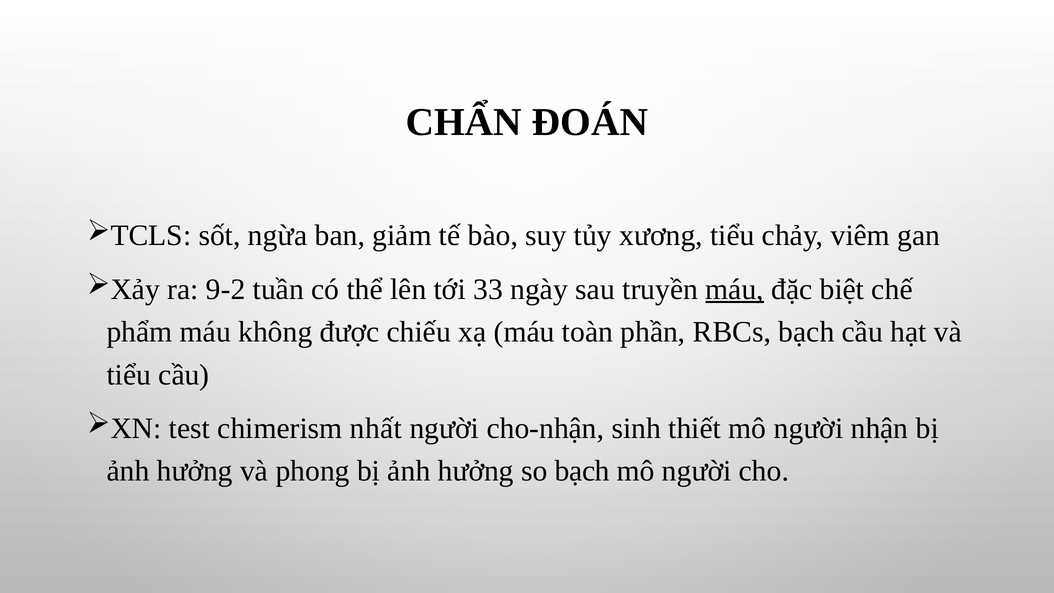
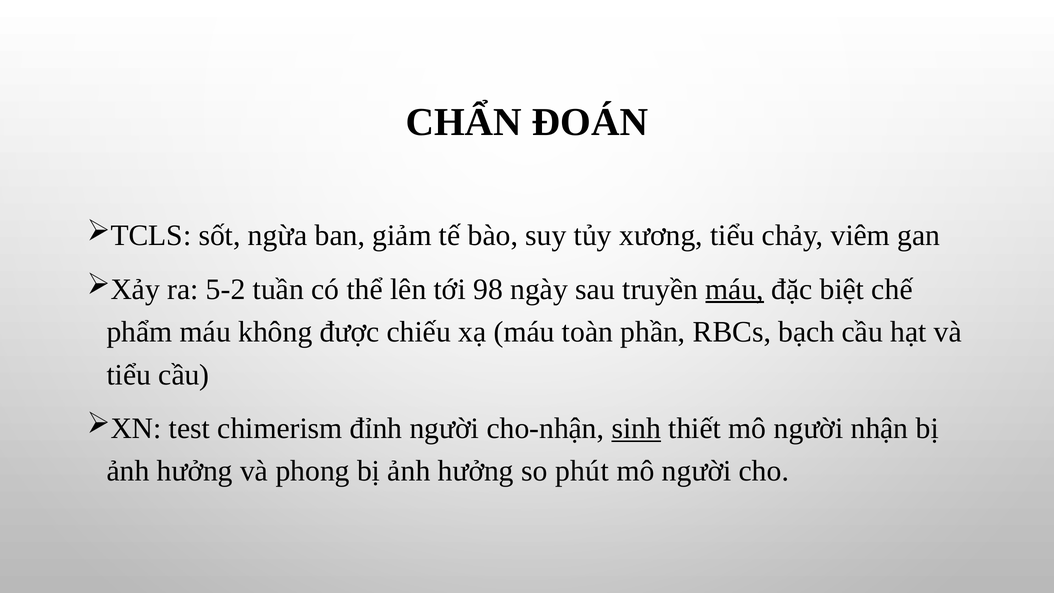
9-2: 9-2 -> 5-2
33: 33 -> 98
nhất: nhất -> đỉnh
sinh underline: none -> present
so bạch: bạch -> phút
